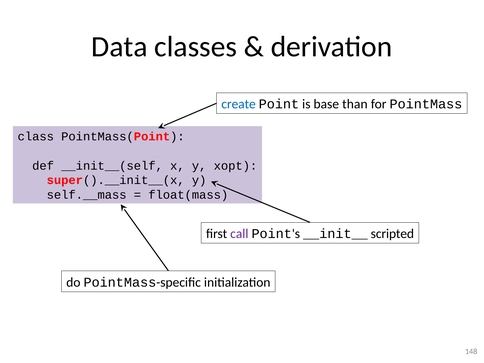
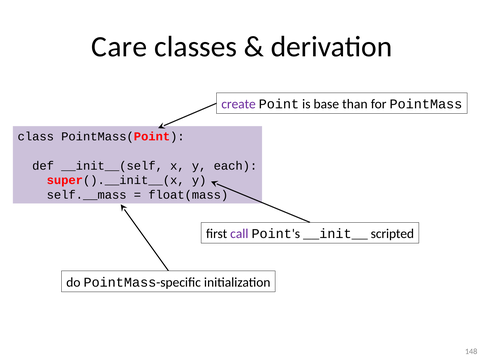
Data: Data -> Care
create colour: blue -> purple
xopt: xopt -> each
